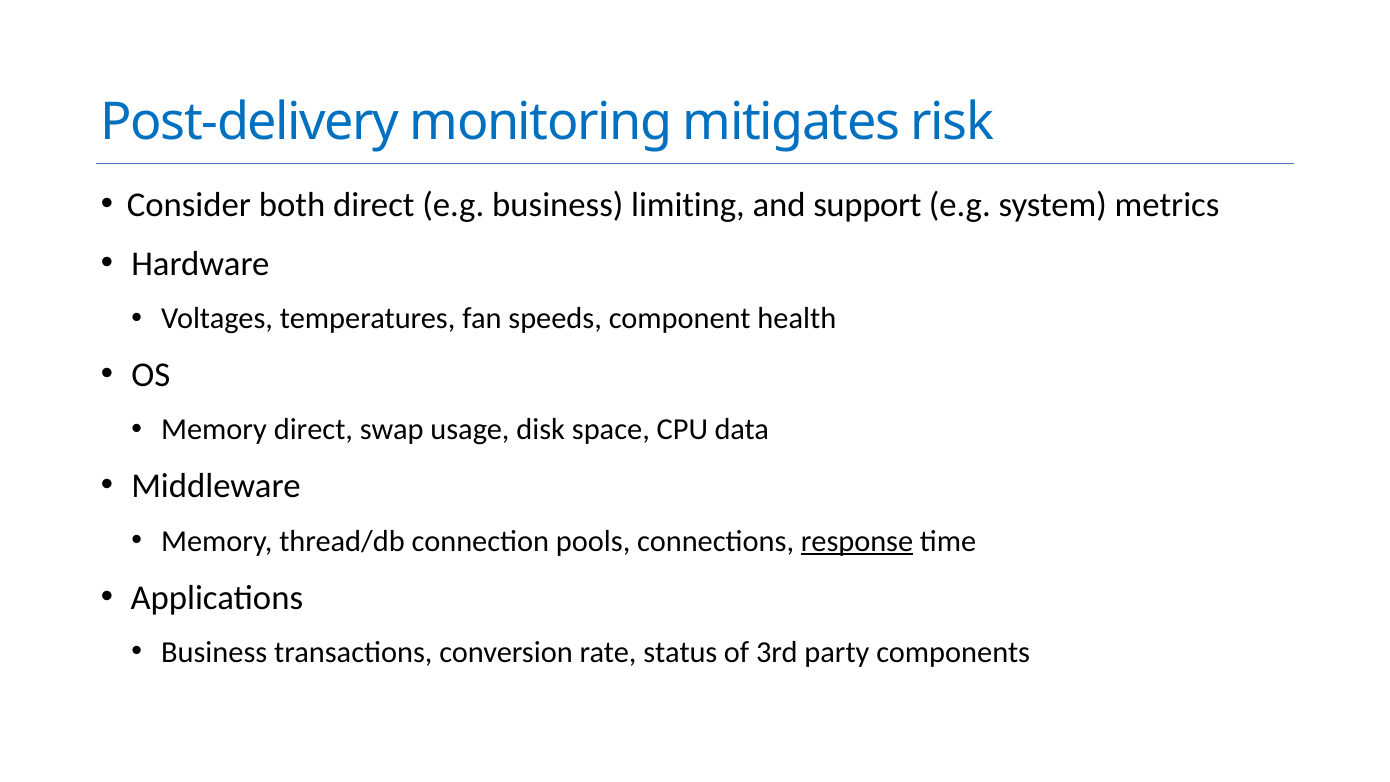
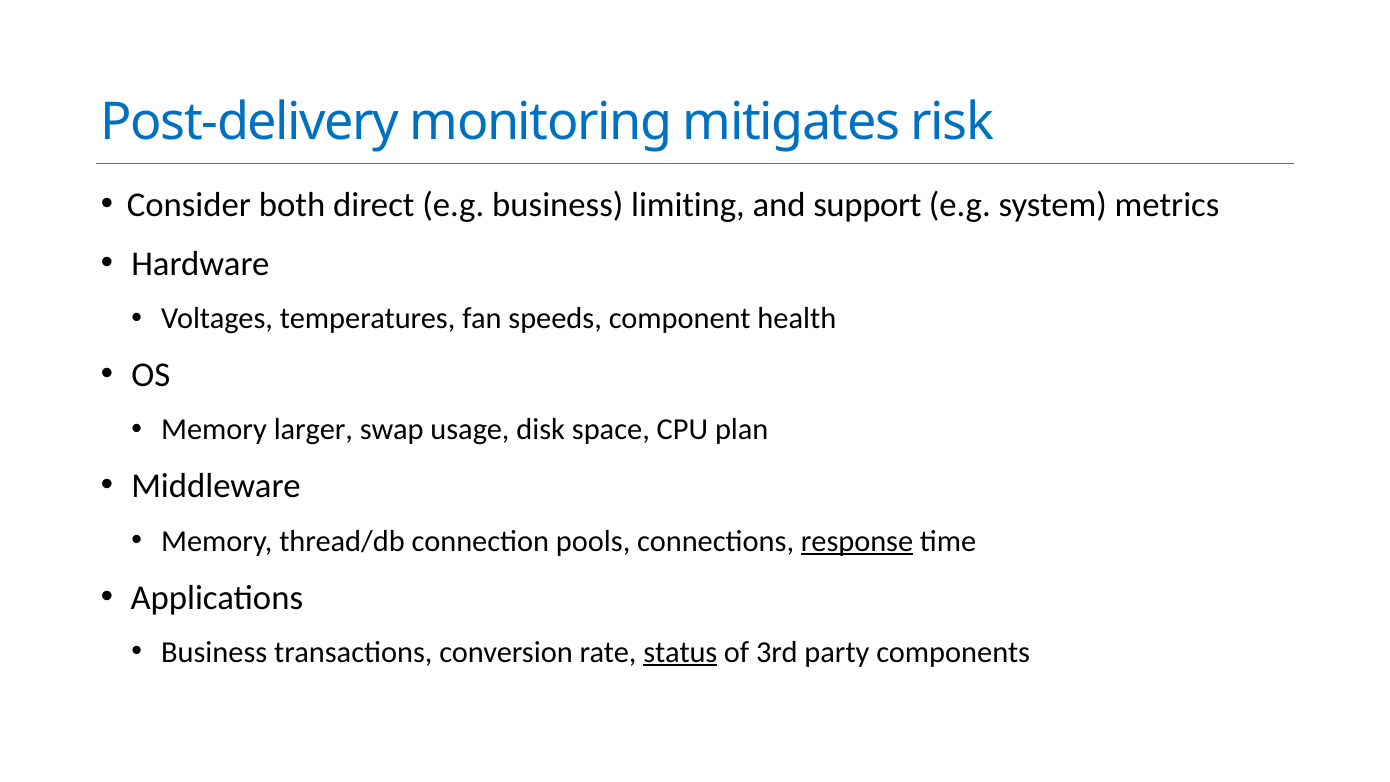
Memory direct: direct -> larger
data: data -> plan
status underline: none -> present
